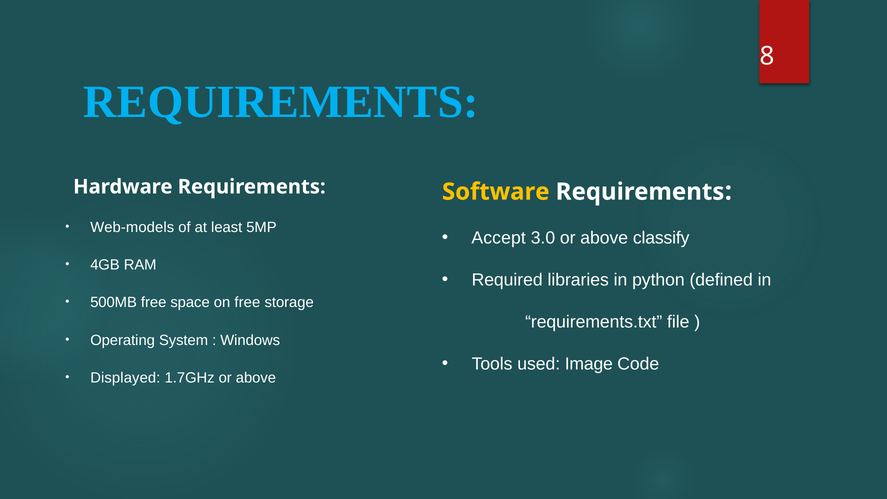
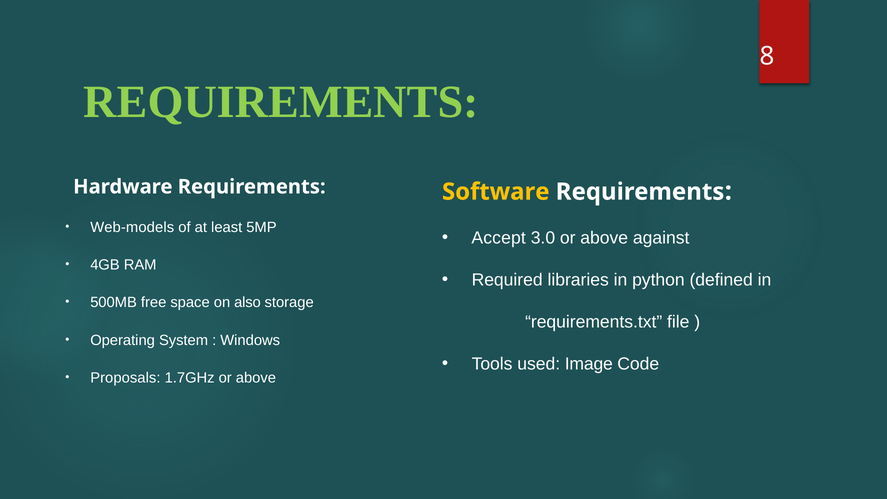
REQUIREMENTS at (281, 102) colour: light blue -> light green
classify: classify -> against
on free: free -> also
Displayed: Displayed -> Proposals
